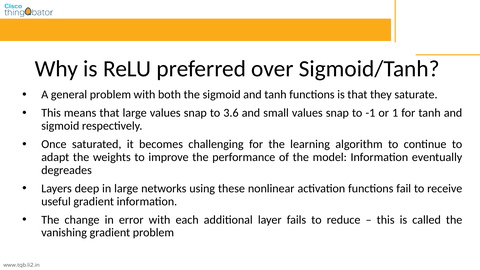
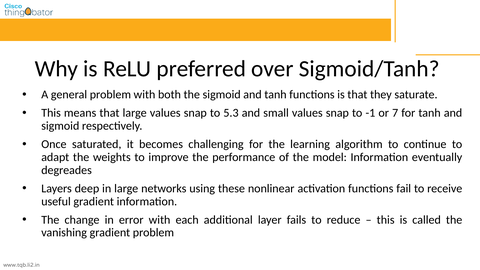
3.6: 3.6 -> 5.3
1: 1 -> 7
